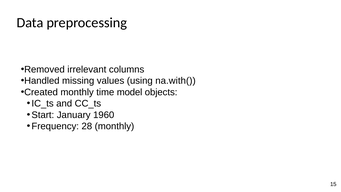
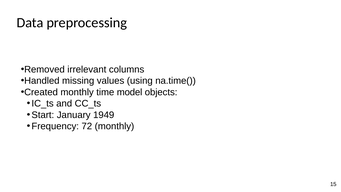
na.with(: na.with( -> na.time(
1960: 1960 -> 1949
28: 28 -> 72
